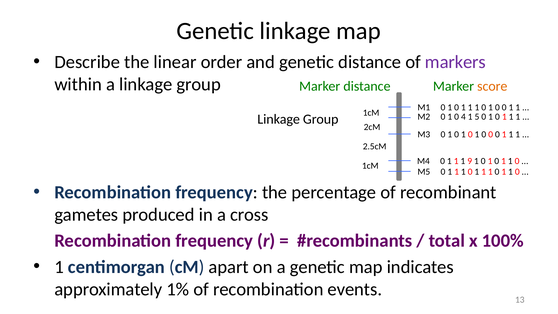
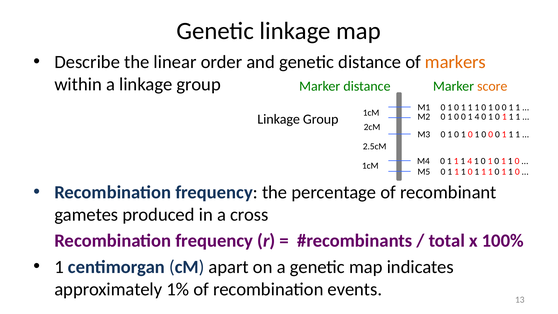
markers colour: purple -> orange
4 at (463, 117): 4 -> 0
5 at (477, 117): 5 -> 4
1 1 9: 9 -> 4
